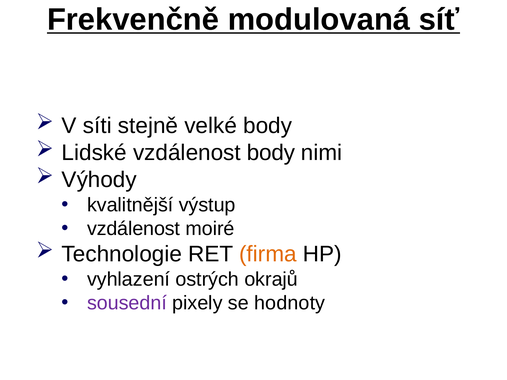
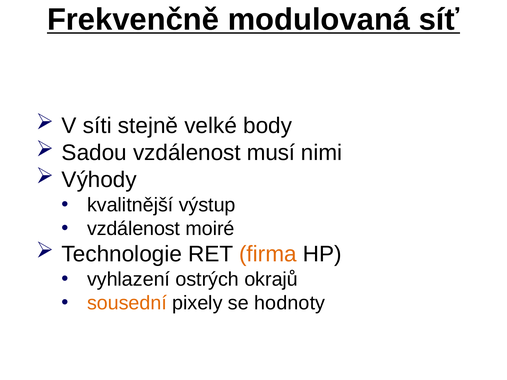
Lidské: Lidské -> Sadou
vzdálenost body: body -> musí
sousední colour: purple -> orange
